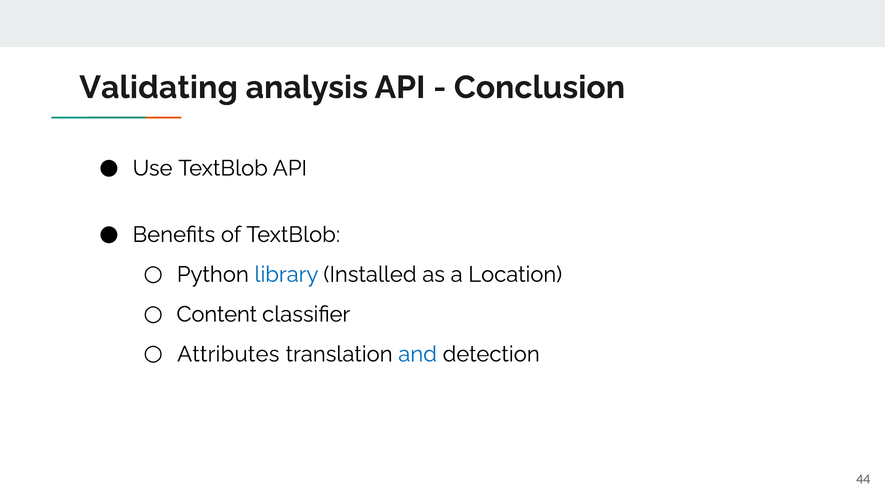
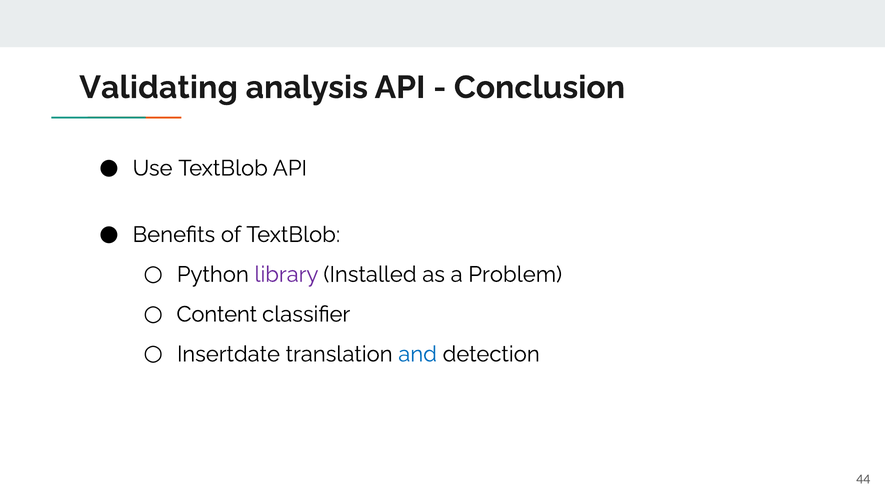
library colour: blue -> purple
Location: Location -> Problem
Attributes: Attributes -> Insertdate
